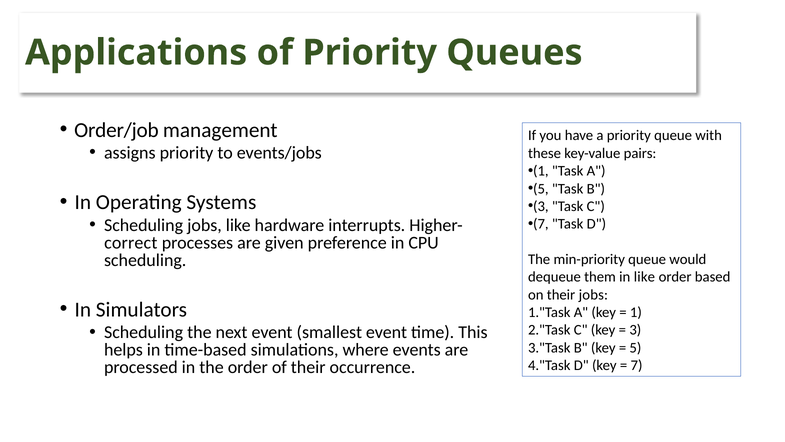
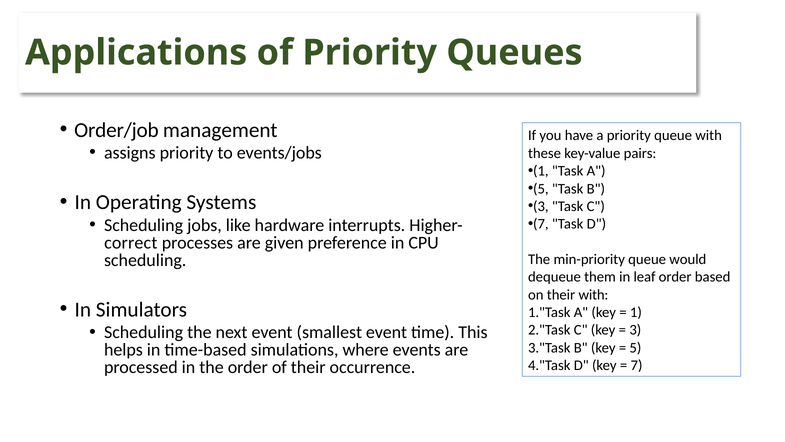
in like: like -> leaf
their jobs: jobs -> with
